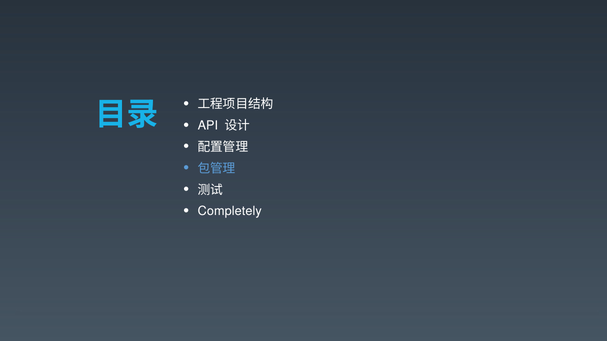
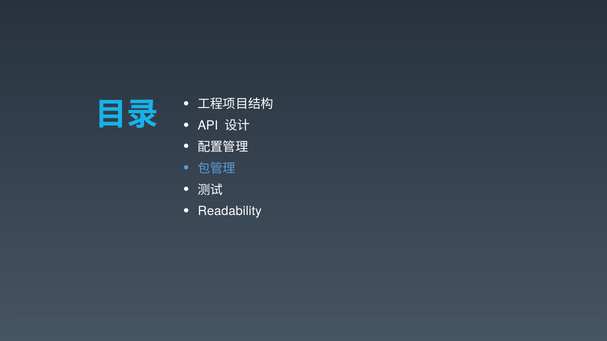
Completely: Completely -> Readability
